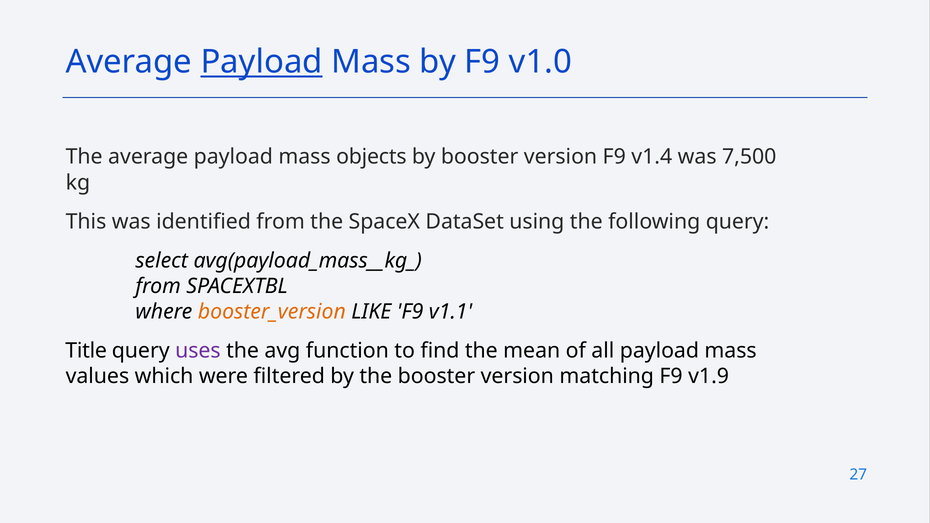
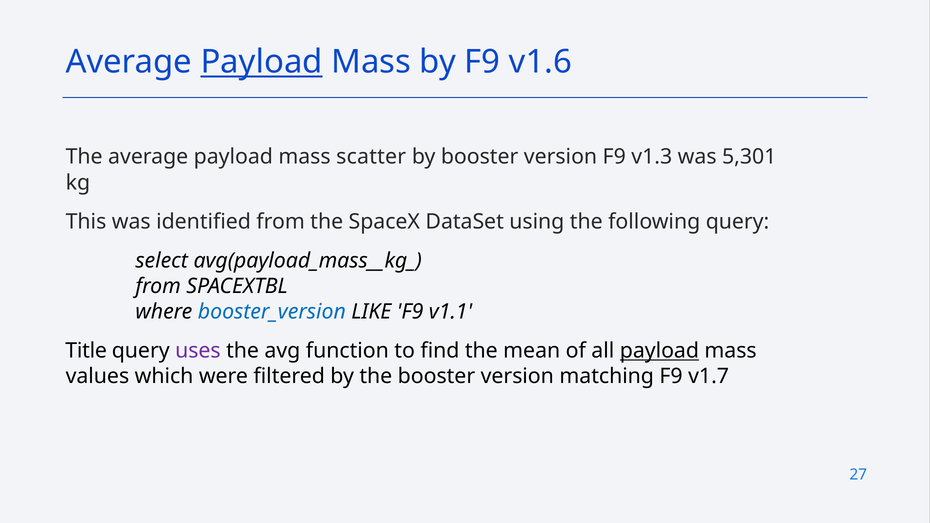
v1.0: v1.0 -> v1.6
objects: objects -> scatter
v1.4: v1.4 -> v1.3
7,500: 7,500 -> 5,301
booster_version colour: orange -> blue
payload at (659, 351) underline: none -> present
v1.9: v1.9 -> v1.7
